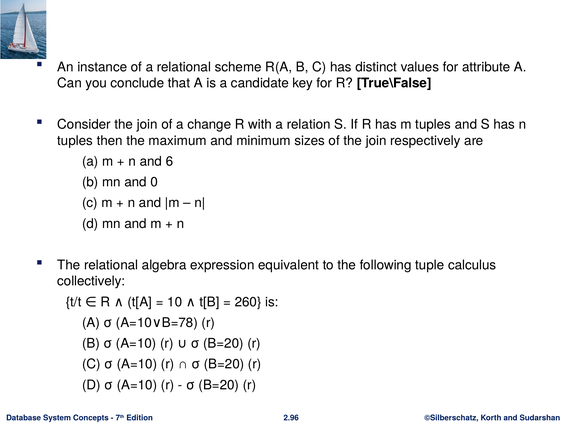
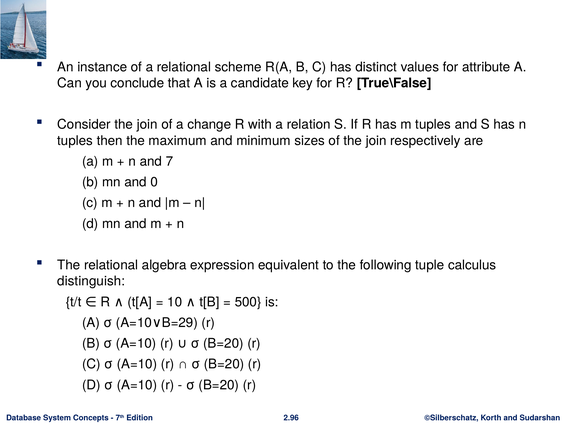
6: 6 -> 7
collectively: collectively -> distinguish
260: 260 -> 500
B=78: B=78 -> B=29
